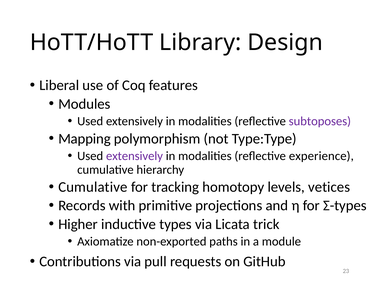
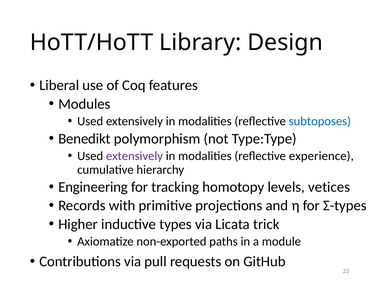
subtoposes colour: purple -> blue
Mapping: Mapping -> Benedikt
Cumulative at (93, 187): Cumulative -> Engineering
